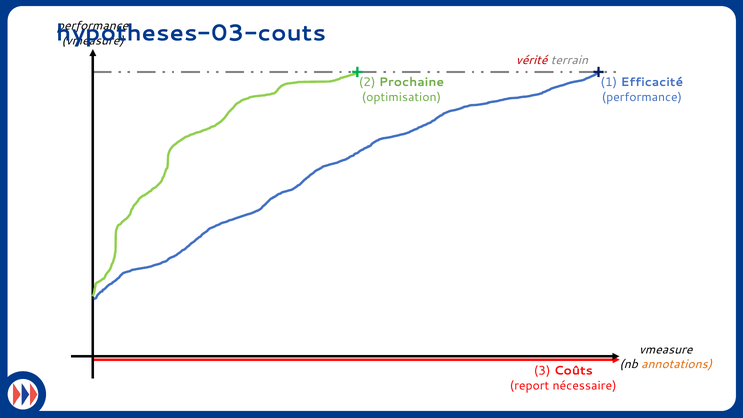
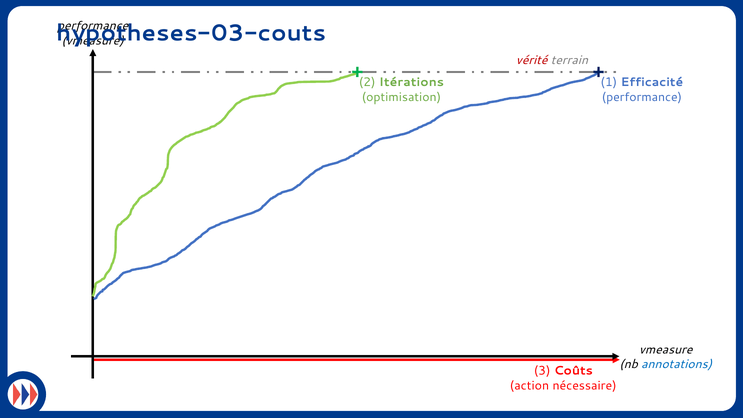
Prochaine: Prochaine -> Itérations
annotations colour: orange -> blue
report: report -> action
